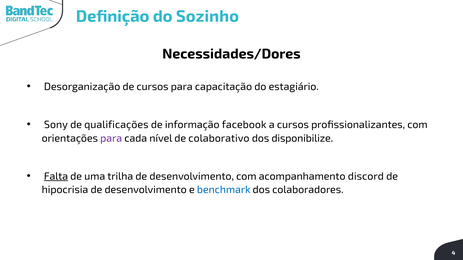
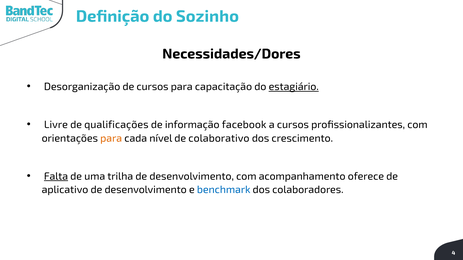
estagiário underline: none -> present
Sony: Sony -> Livre
para at (111, 138) colour: purple -> orange
disponibilize: disponibilize -> crescimento
discord: discord -> oferece
hipocrisia: hipocrisia -> aplicativo
